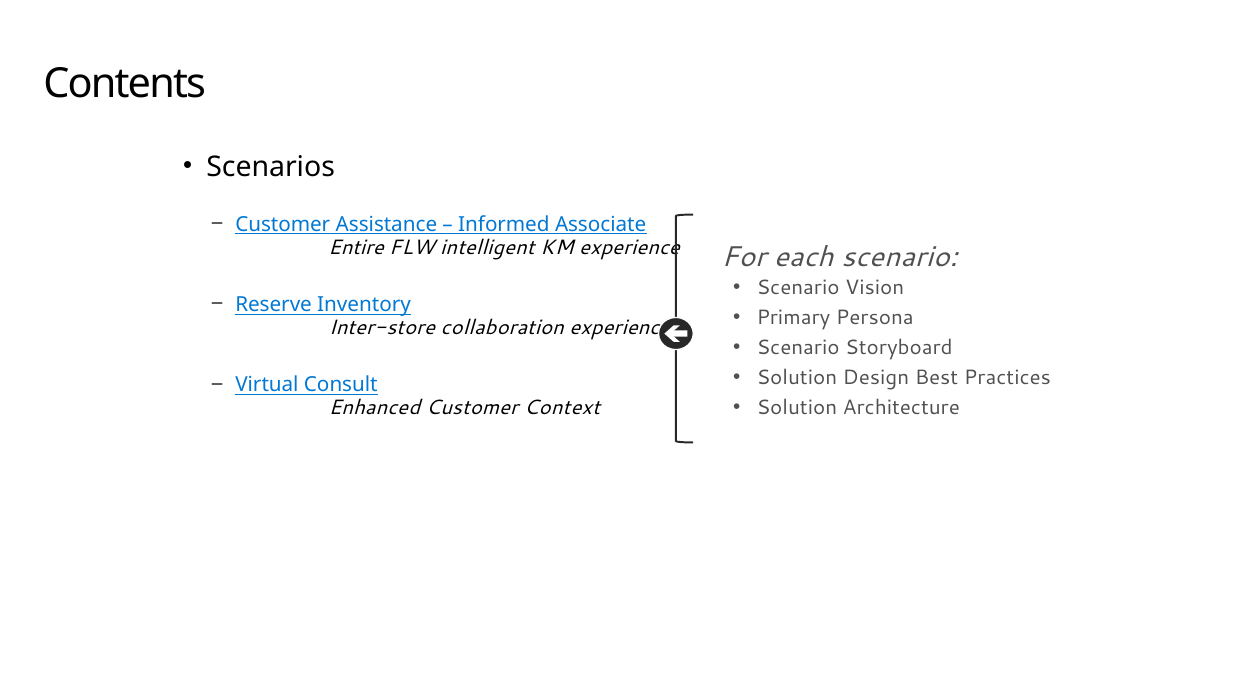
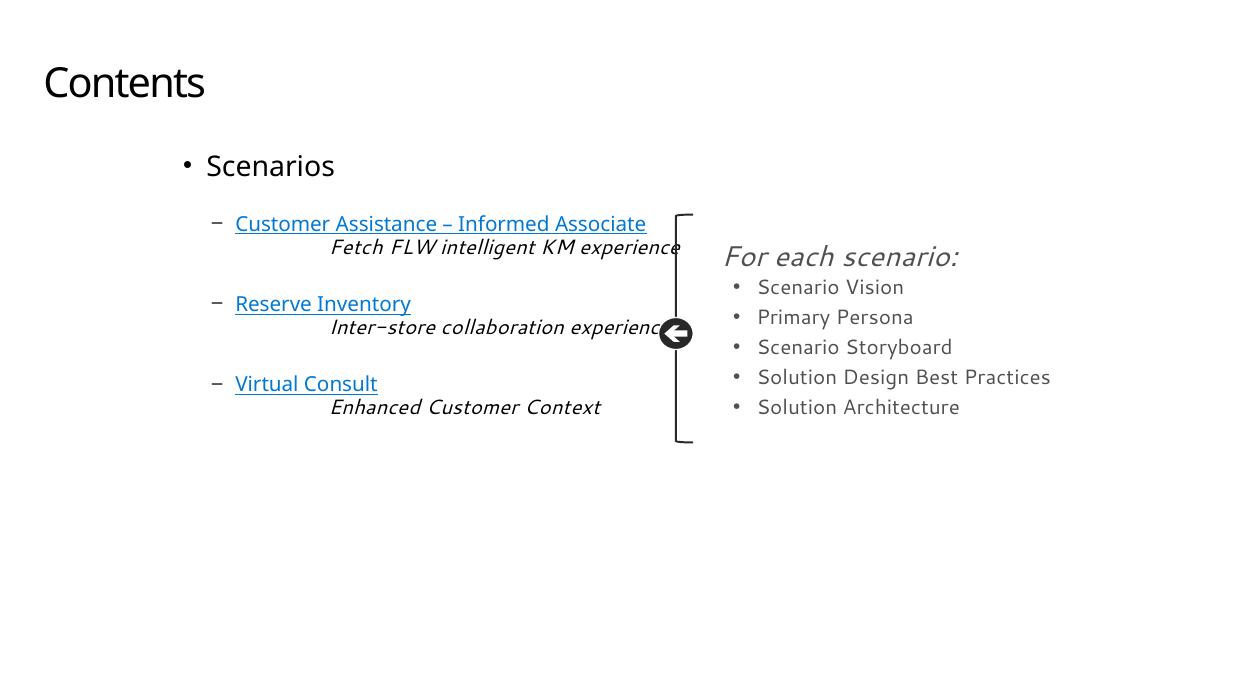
Entire: Entire -> Fetch
